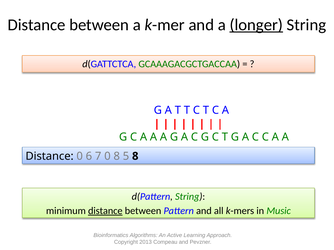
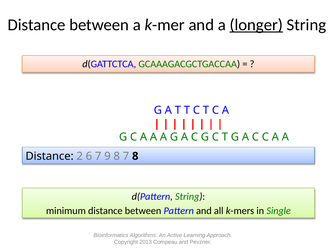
Distance 0: 0 -> 2
7 0: 0 -> 9
8 5: 5 -> 7
distance at (105, 211) underline: present -> none
Music: Music -> Single
